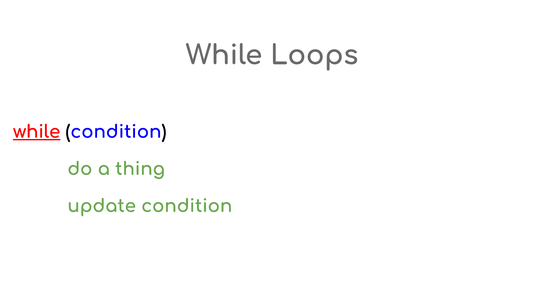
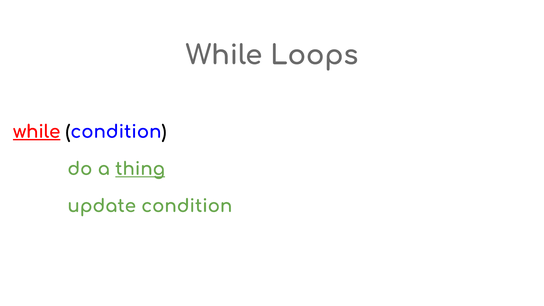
thing underline: none -> present
